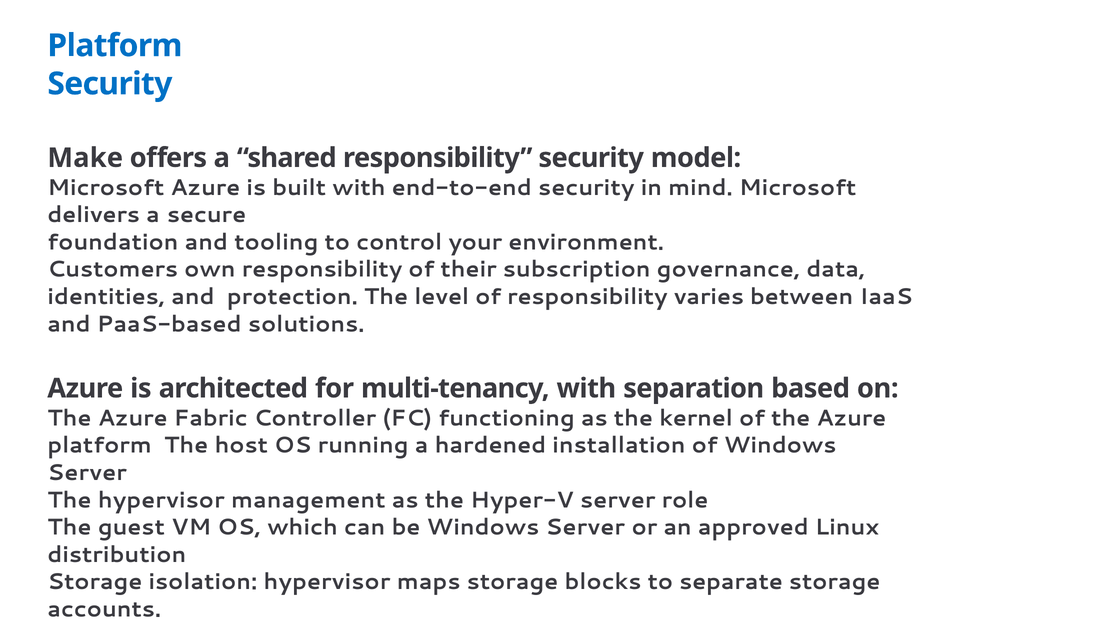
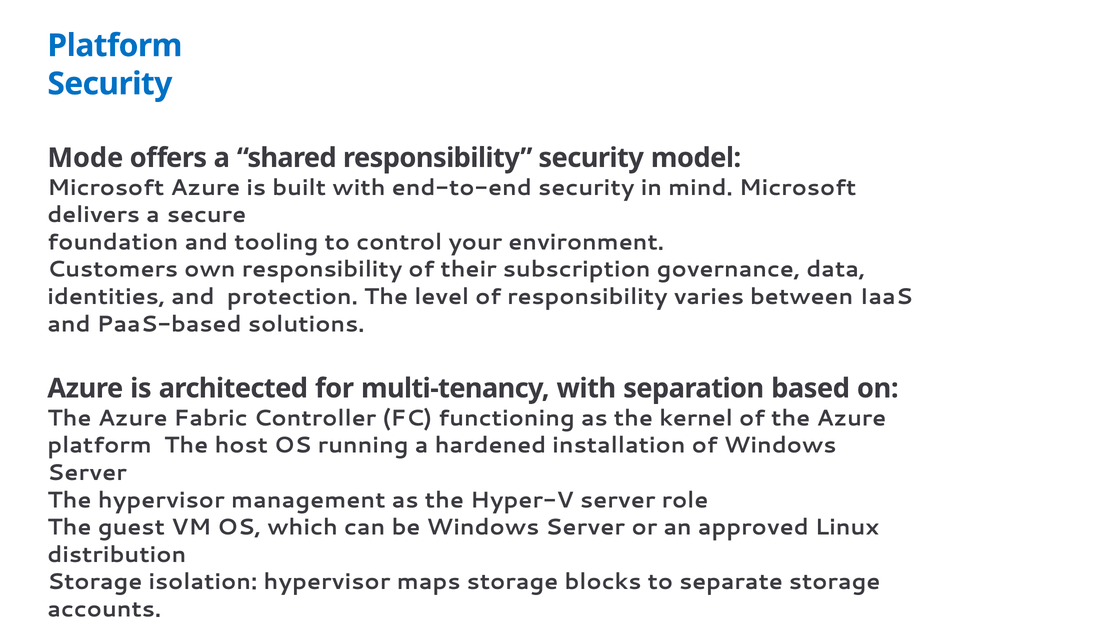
Make: Make -> Mode
